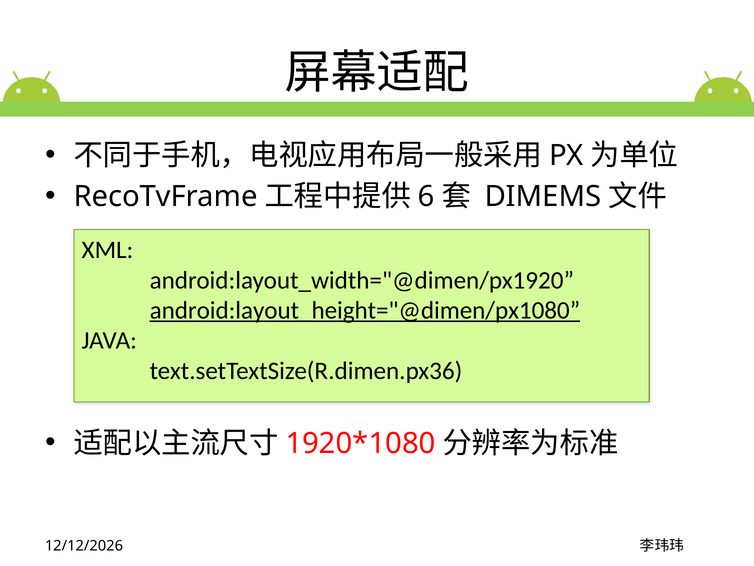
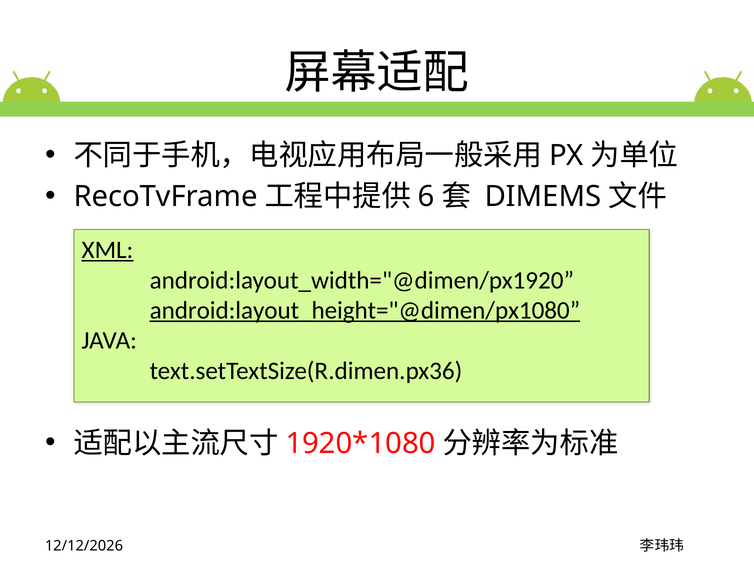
XML underline: none -> present
